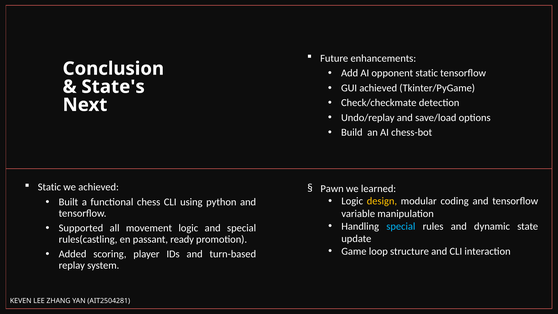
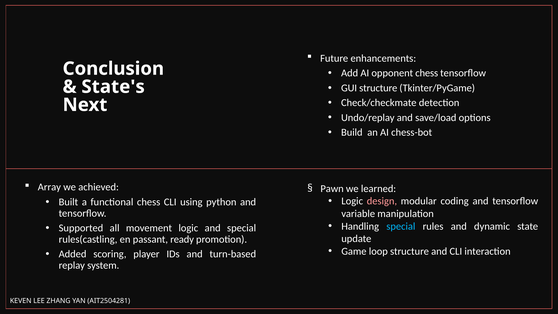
opponent static: static -> chess
GUI achieved: achieved -> structure
Static at (49, 187): Static -> Array
design colour: yellow -> pink
